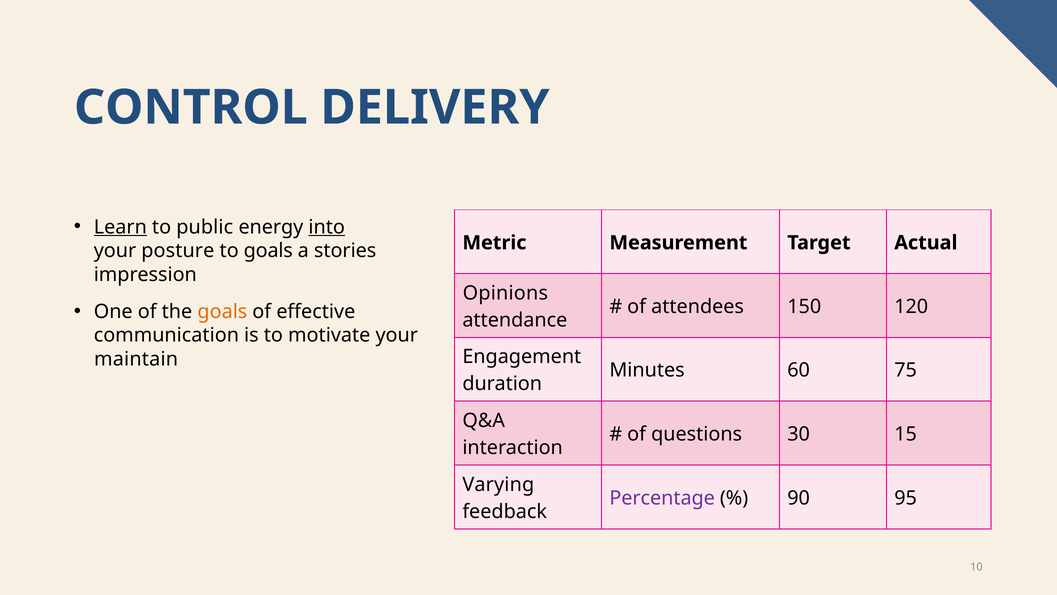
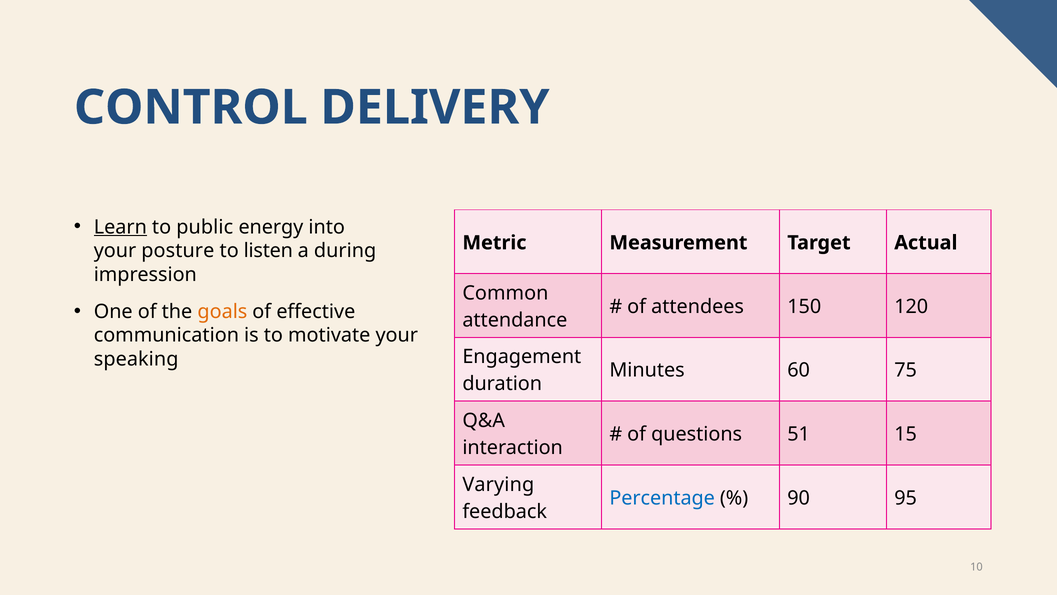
into underline: present -> none
to goals: goals -> listen
stories: stories -> during
Opinions: Opinions -> Common
maintain: maintain -> speaking
30: 30 -> 51
Percentage colour: purple -> blue
